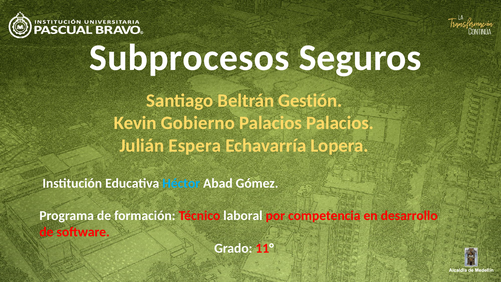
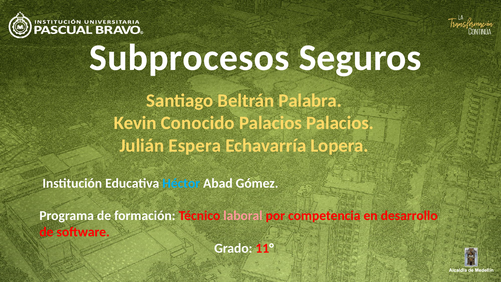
Gestión: Gestión -> Palabra
Gobierno: Gobierno -> Conocido
laboral colour: white -> pink
